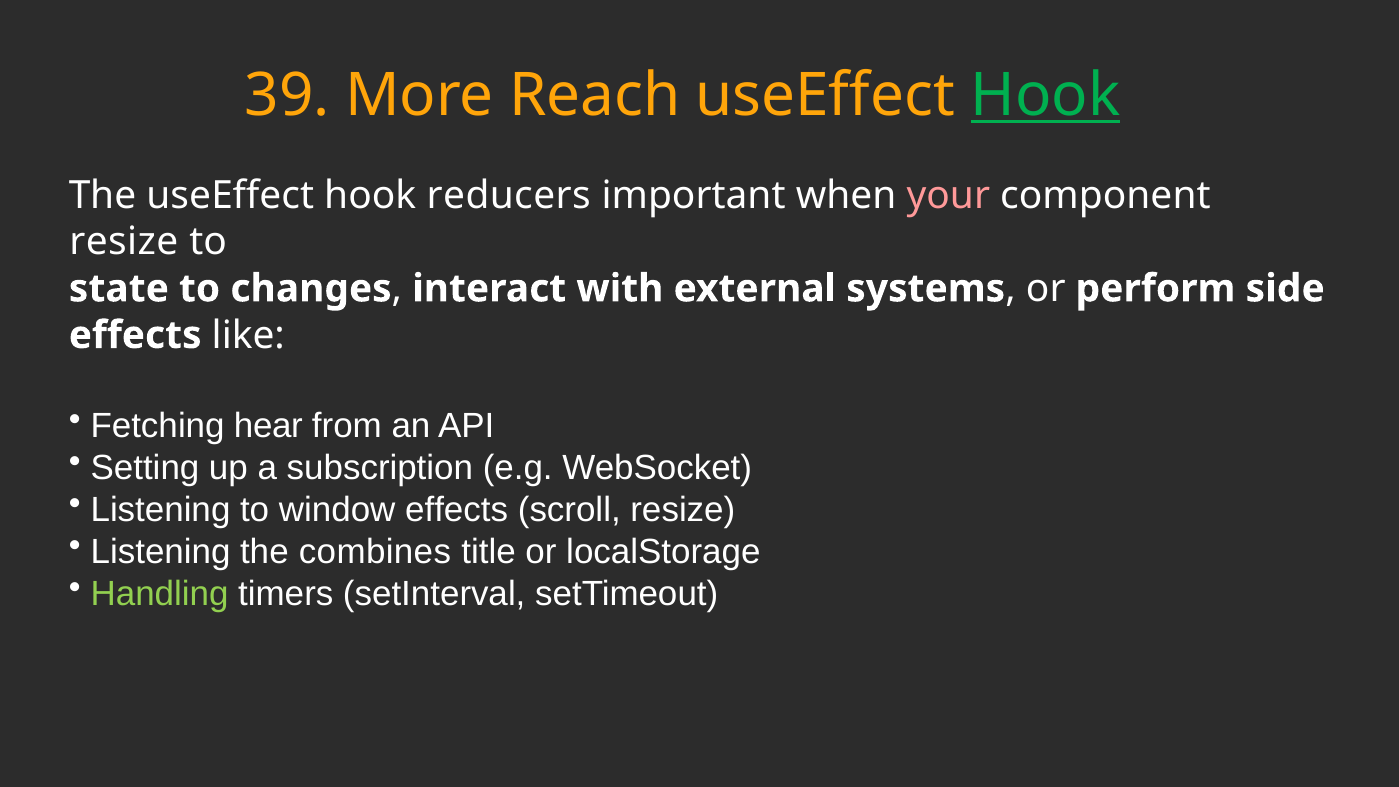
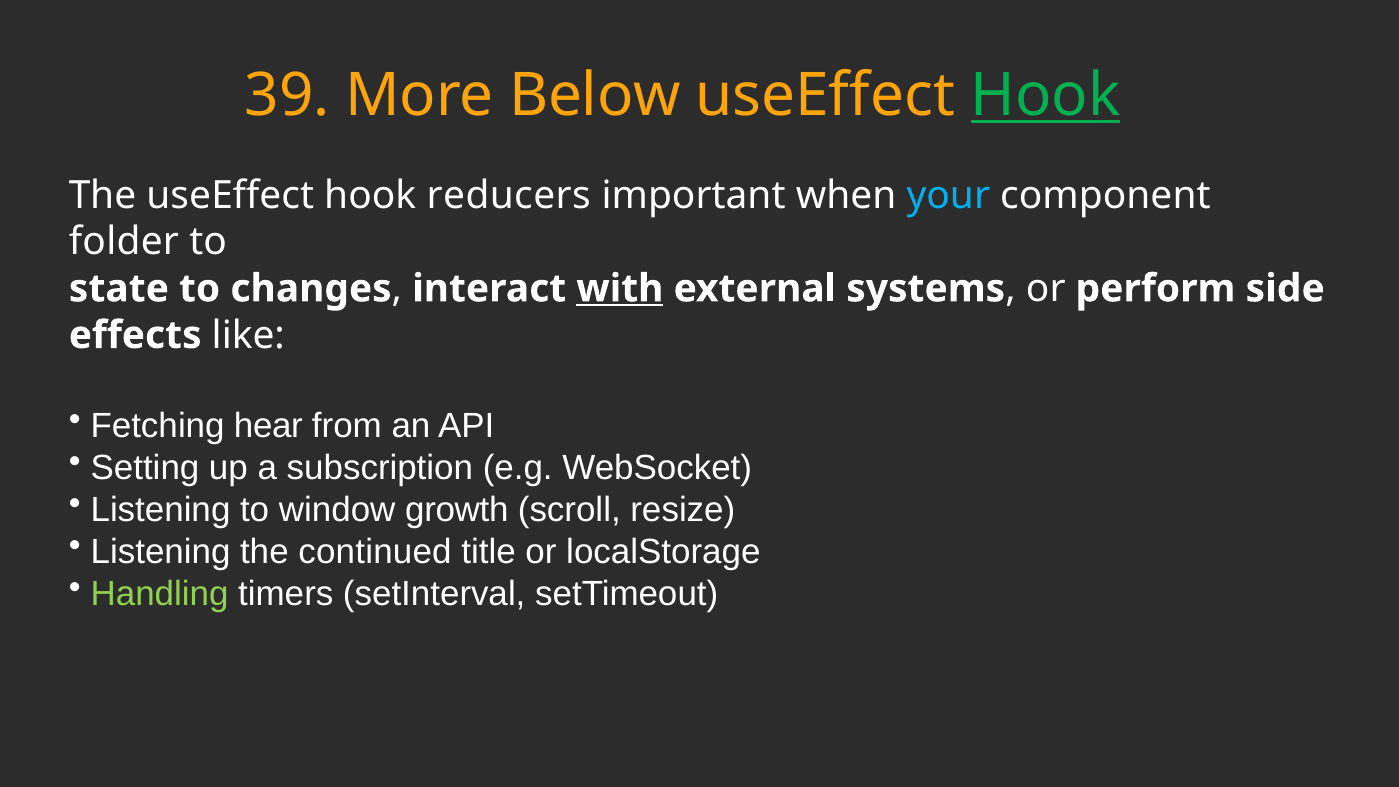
Reach: Reach -> Below
your colour: pink -> light blue
resize at (124, 242): resize -> folder
with underline: none -> present
window effects: effects -> growth
combines: combines -> continued
